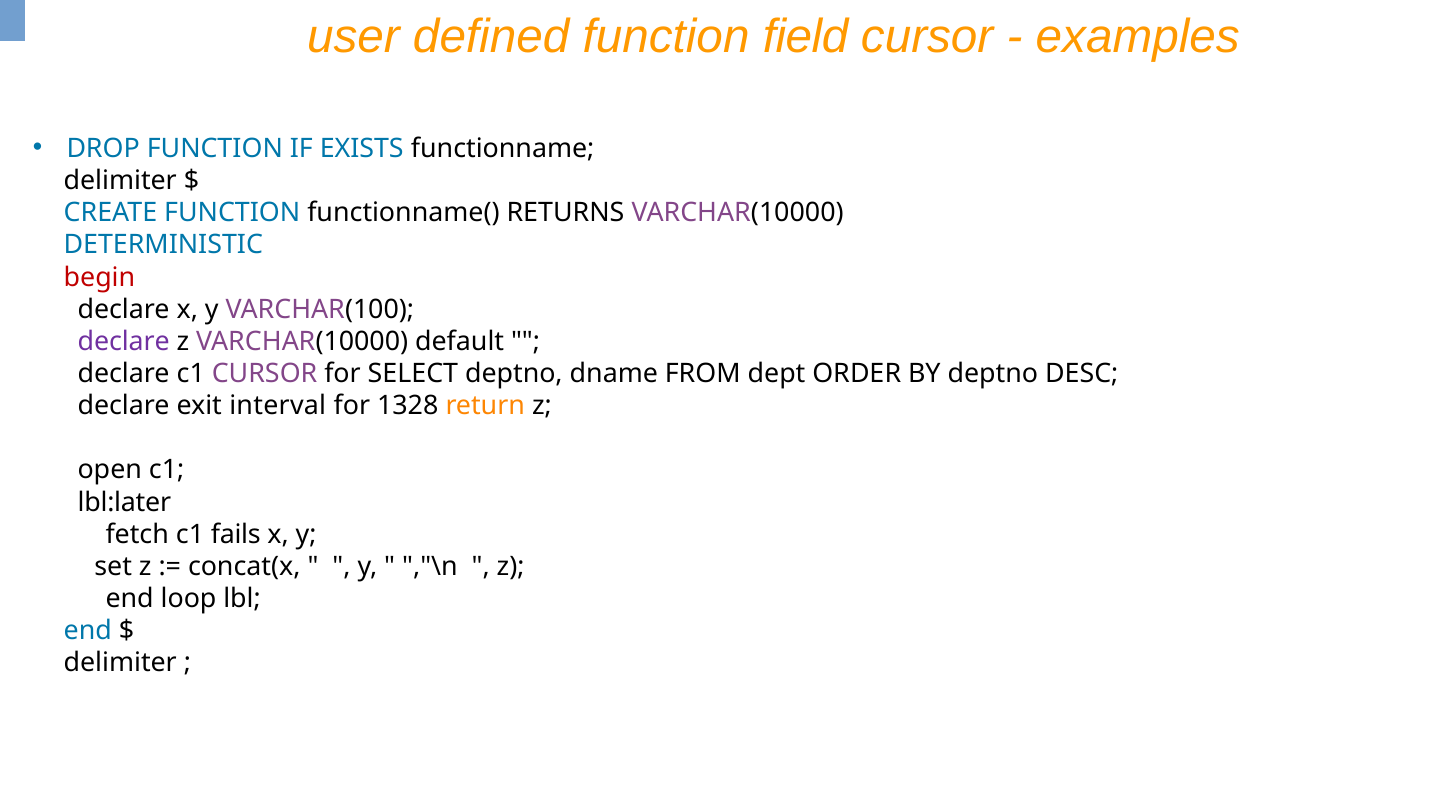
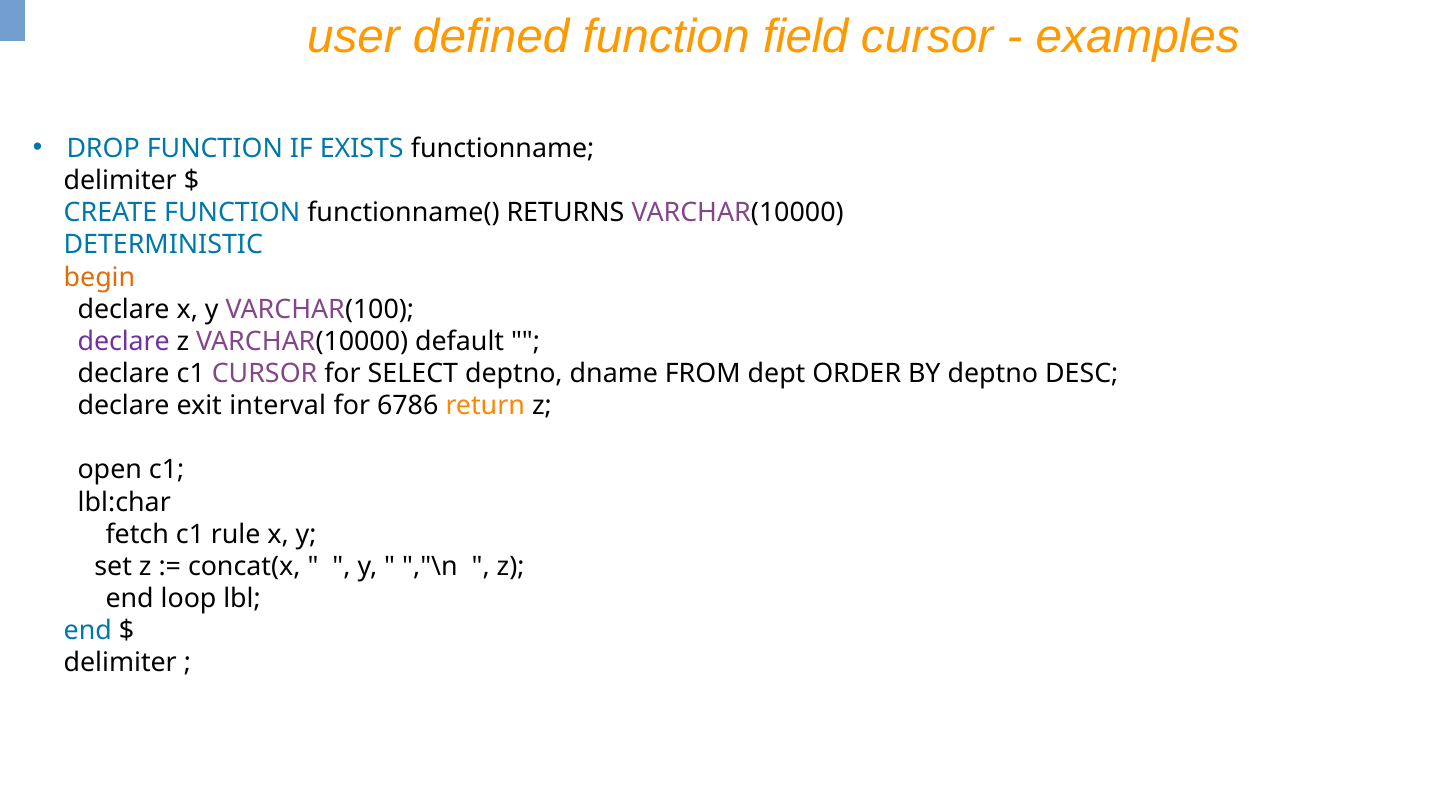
begin colour: red -> orange
1328: 1328 -> 6786
lbl:later: lbl:later -> lbl:char
fails: fails -> rule
